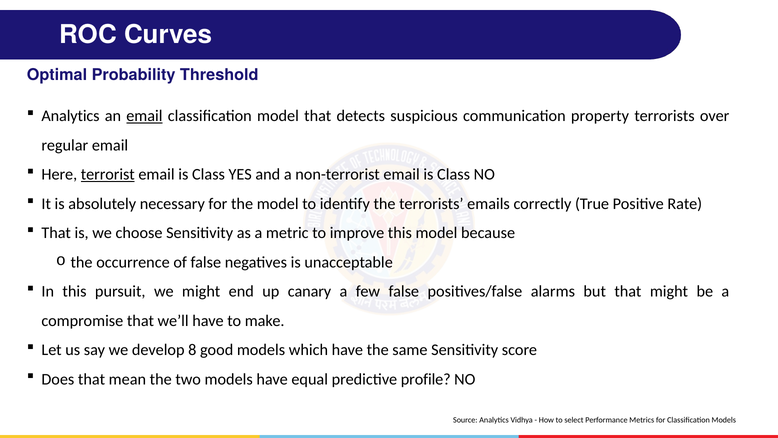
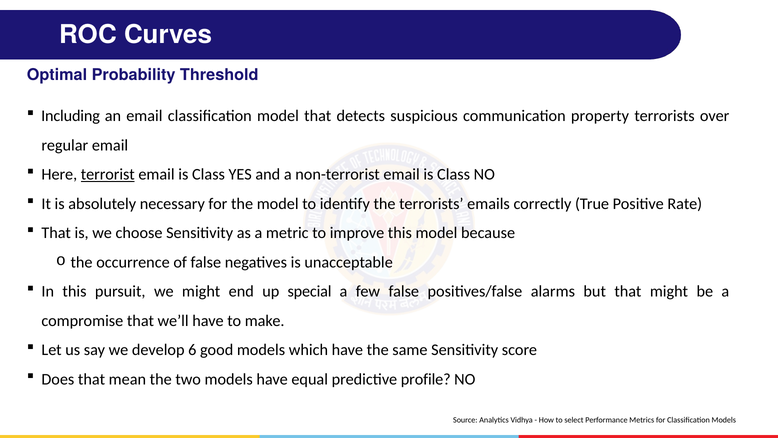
Analytics at (71, 116): Analytics -> Including
email at (144, 116) underline: present -> none
canary: canary -> special
8: 8 -> 6
